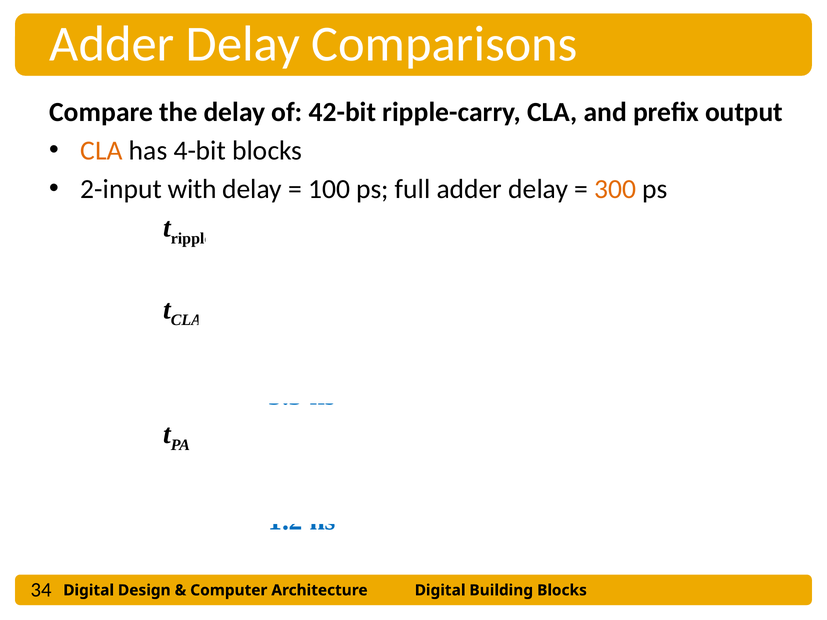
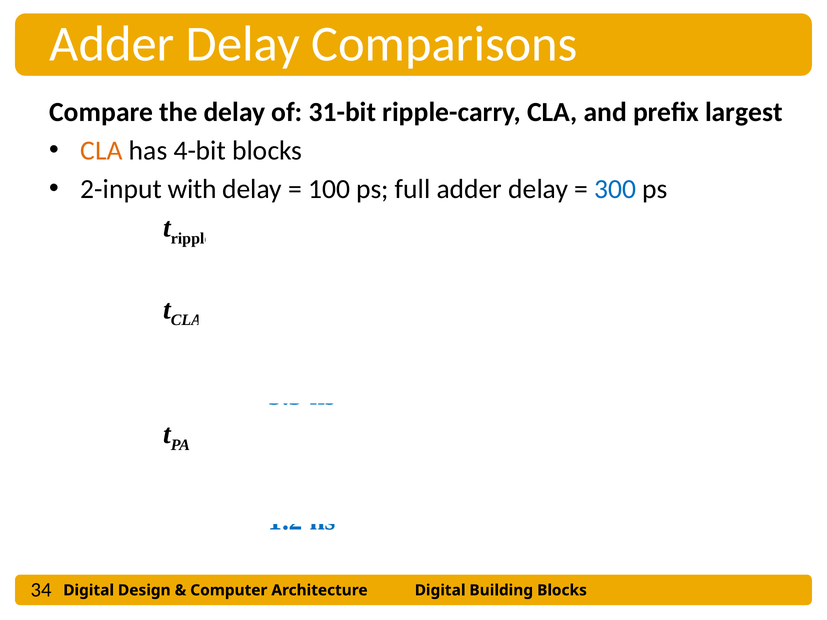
42-bit: 42-bit -> 31-bit
output: output -> largest
300 colour: orange -> blue
